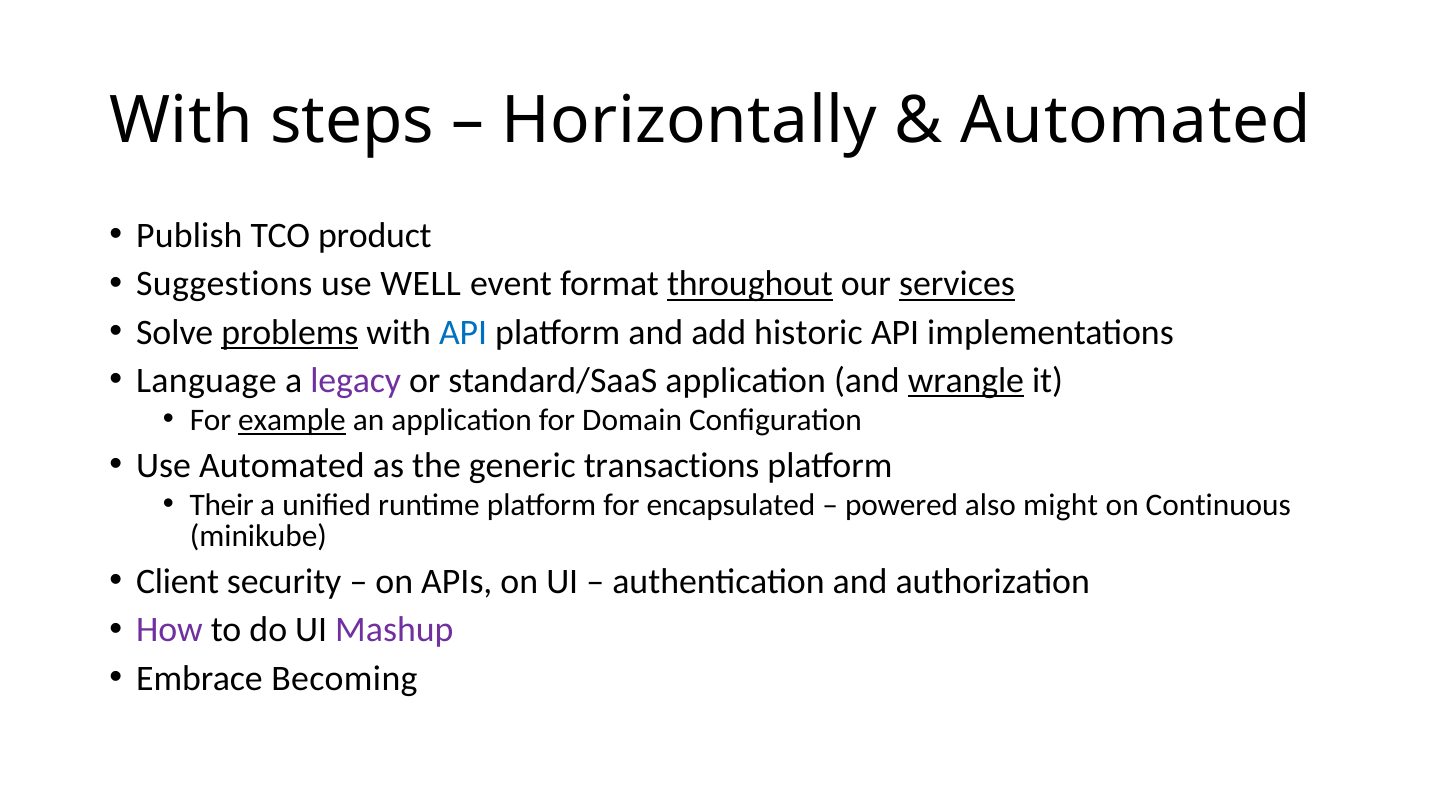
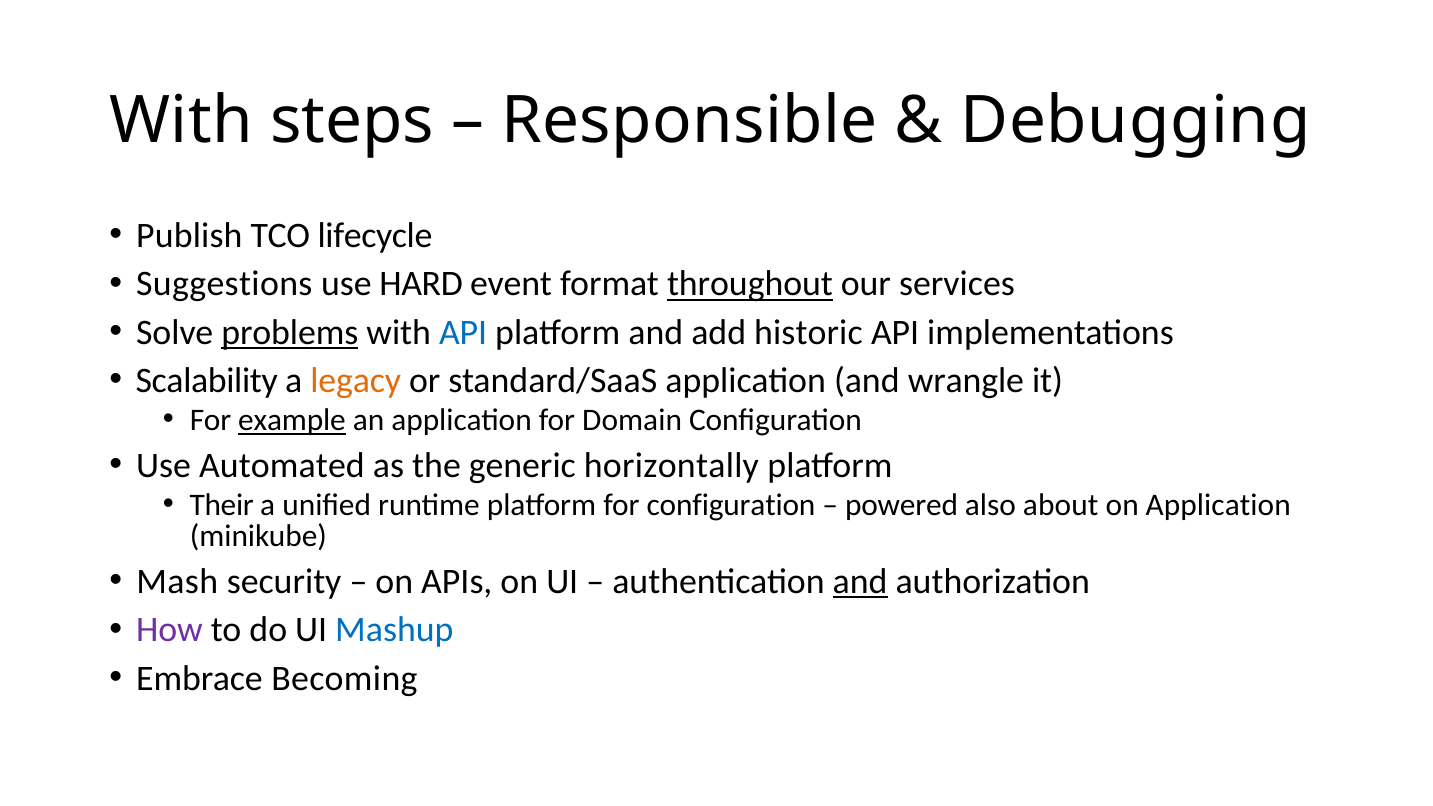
Horizontally: Horizontally -> Responsible
Automated at (1135, 120): Automated -> Debugging
product: product -> lifecycle
WELL: WELL -> HARD
services underline: present -> none
Language: Language -> Scalability
legacy colour: purple -> orange
wrangle underline: present -> none
transactions: transactions -> horizontally
for encapsulated: encapsulated -> configuration
might: might -> about
on Continuous: Continuous -> Application
Client: Client -> Mash
and at (860, 582) underline: none -> present
Mashup colour: purple -> blue
